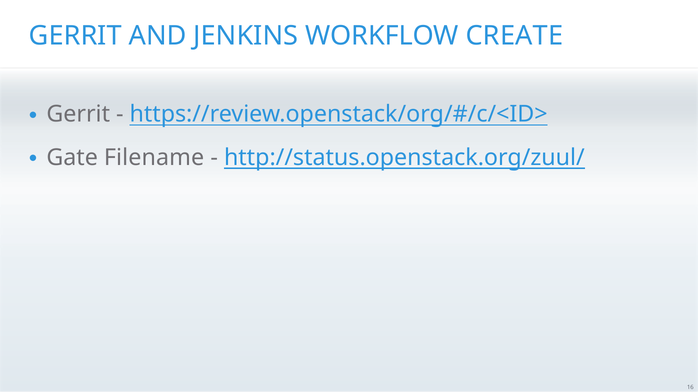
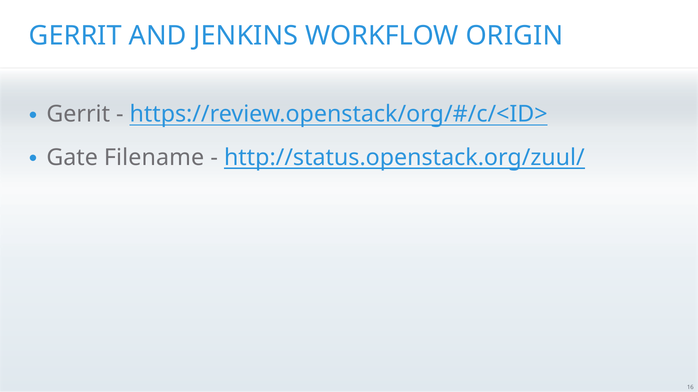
CREATE: CREATE -> ORIGIN
